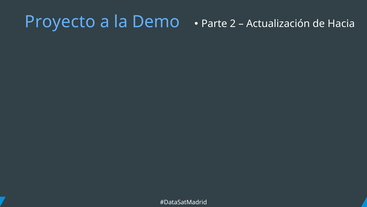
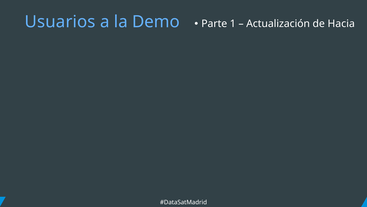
Proyecto: Proyecto -> Usuarios
2: 2 -> 1
